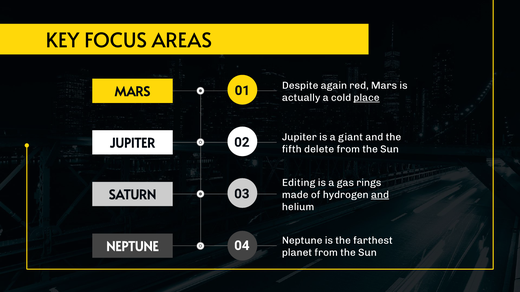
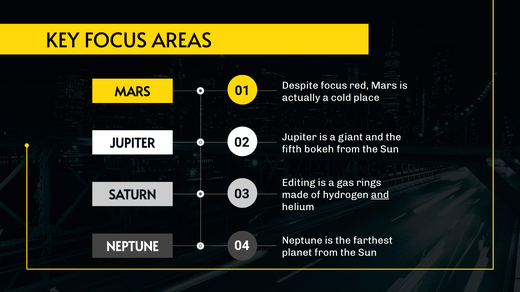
Despite again: again -> focus
place underline: present -> none
delete: delete -> bokeh
